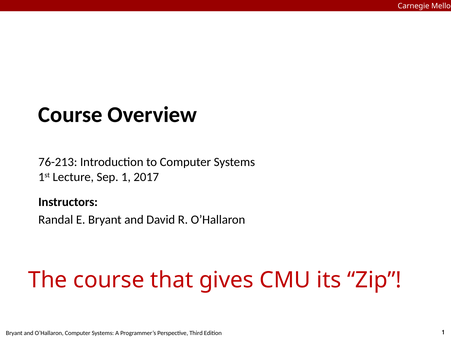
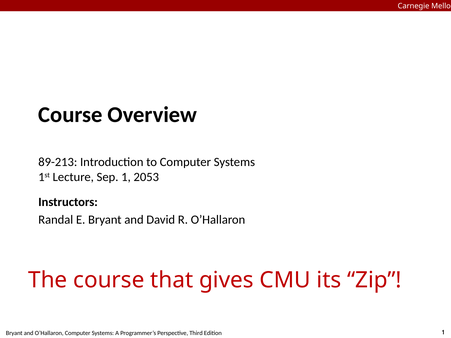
76-213: 76-213 -> 89-213
2017: 2017 -> 2053
